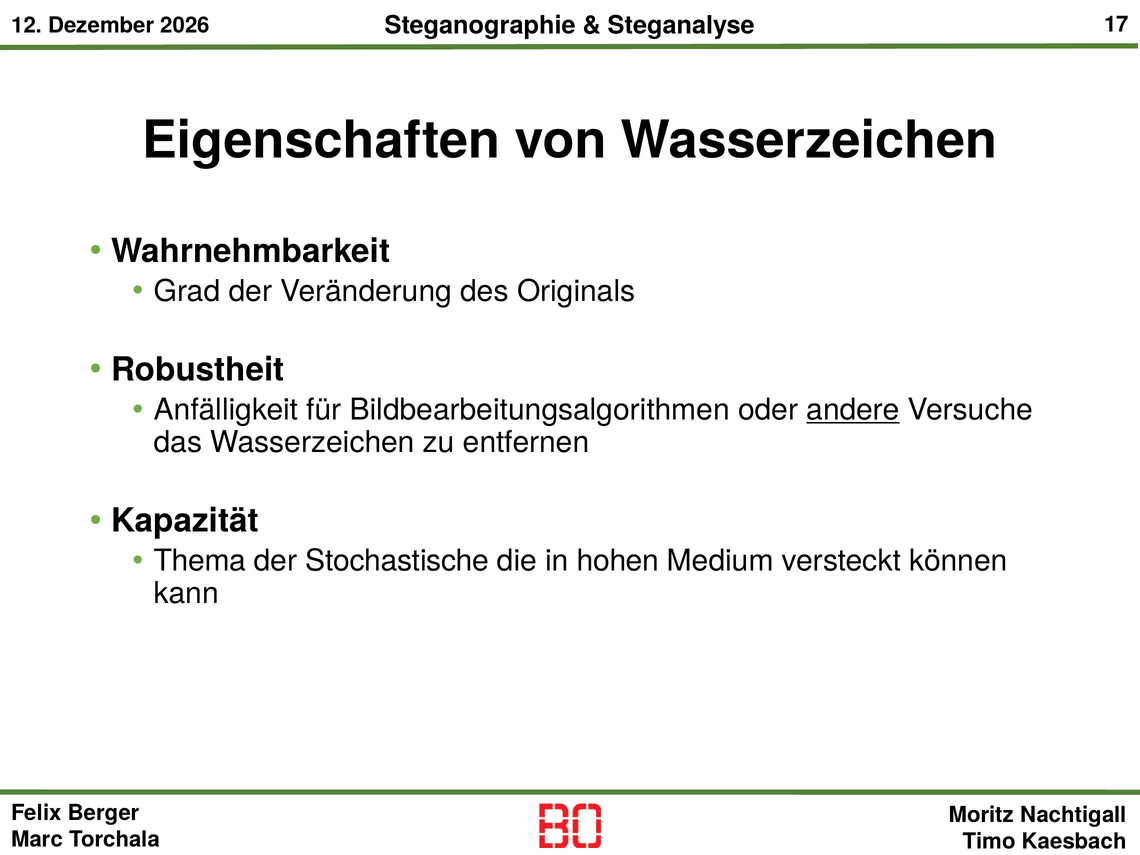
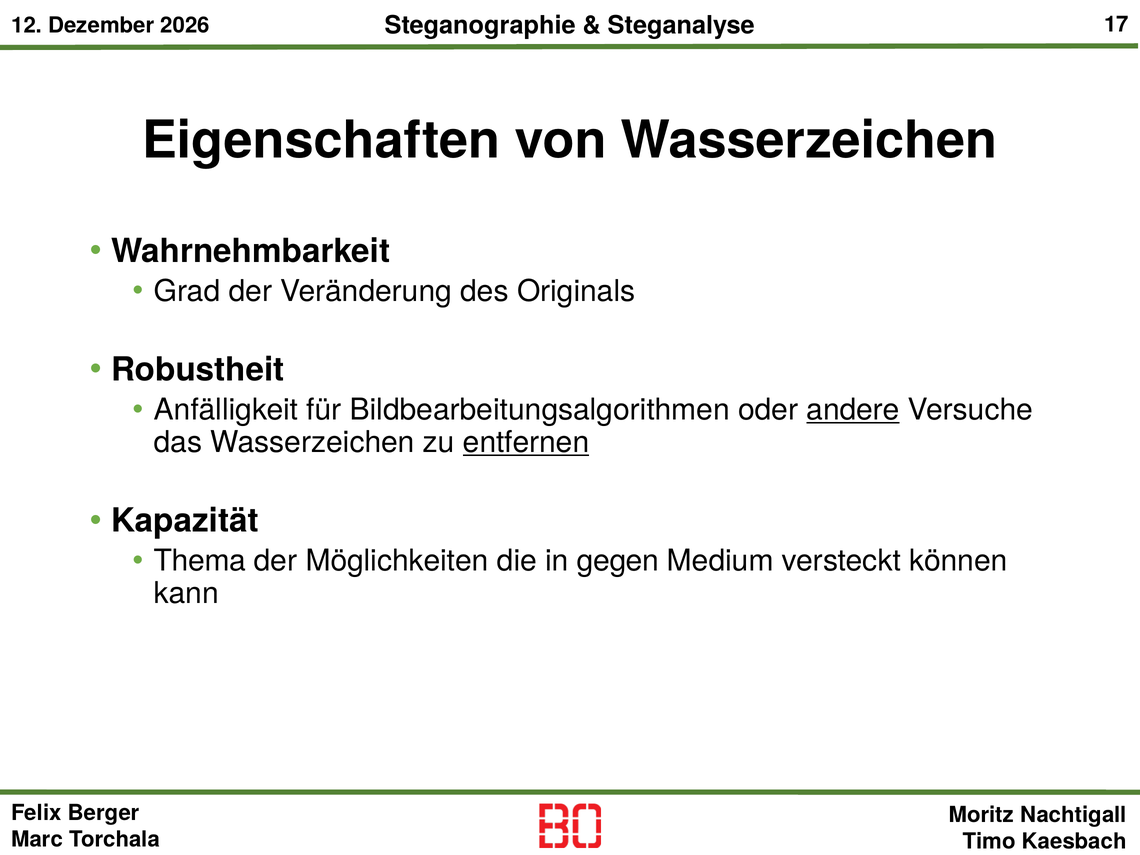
entfernen underline: none -> present
Stochastische: Stochastische -> Möglichkeiten
hohen: hohen -> gegen
